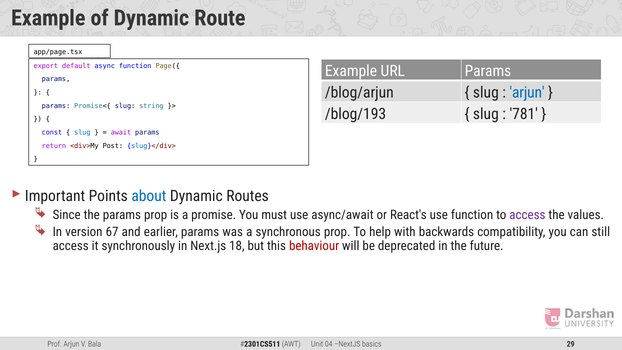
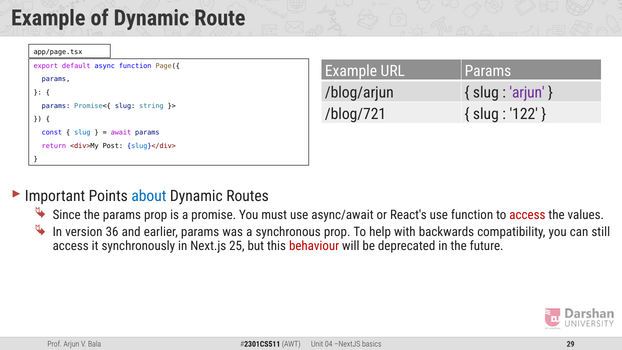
arjun at (527, 92) colour: blue -> purple
/blog/193: /blog/193 -> /blog/721
781: 781 -> 122
access at (527, 215) colour: purple -> red
67: 67 -> 36
18: 18 -> 25
